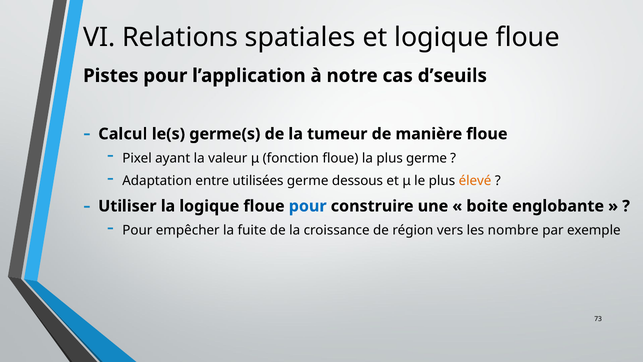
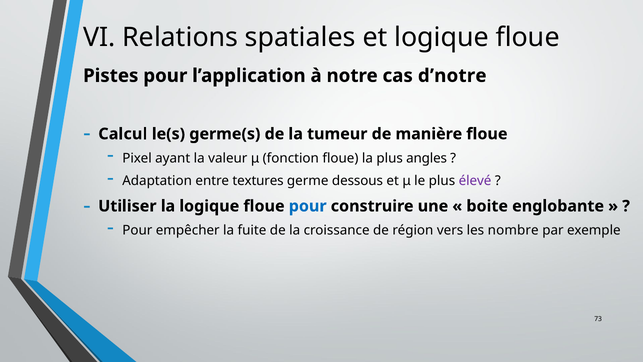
d’seuils: d’seuils -> d’notre
plus germe: germe -> angles
utilisées: utilisées -> textures
élevé colour: orange -> purple
